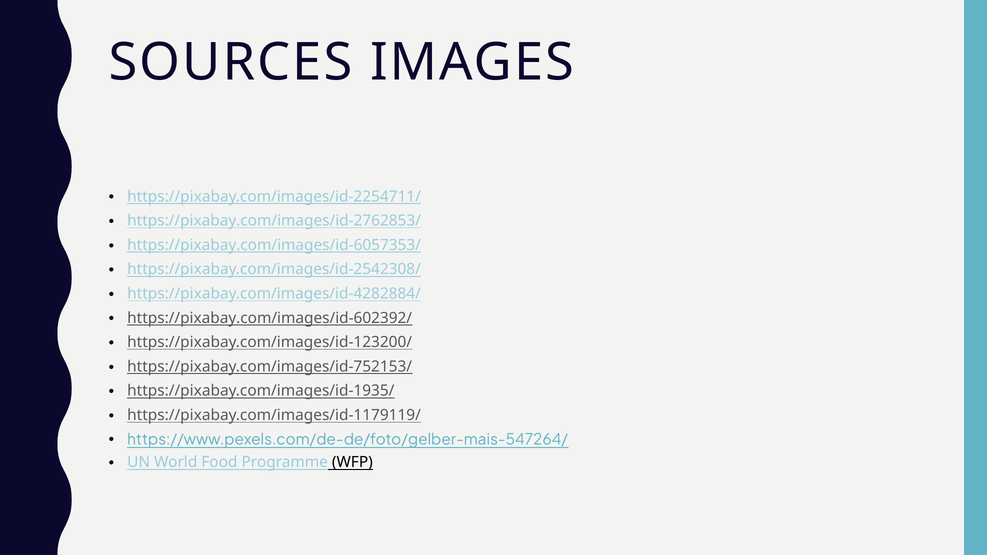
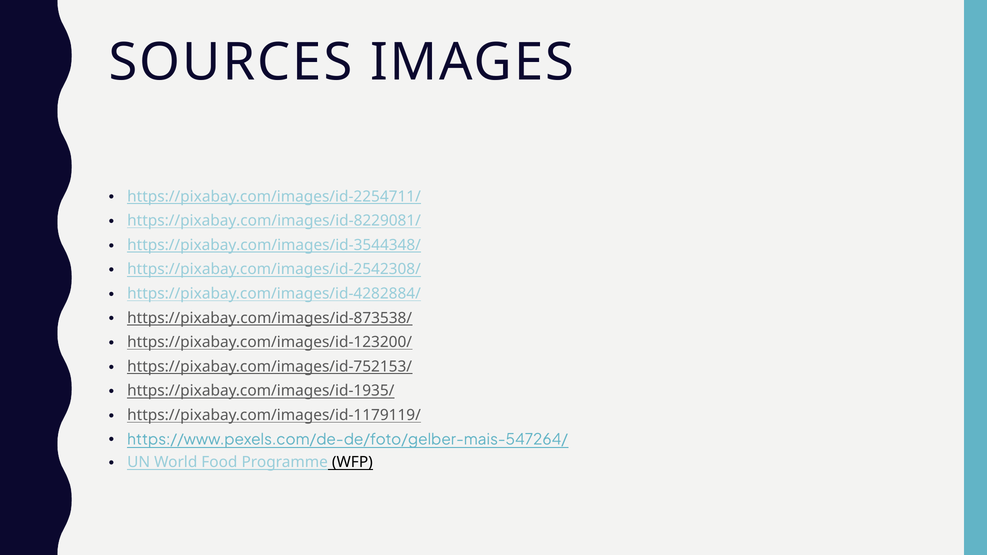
https://pixabay.com/images/id-2762853/: https://pixabay.com/images/id-2762853/ -> https://pixabay.com/images/id-8229081/
https://pixabay.com/images/id-6057353/: https://pixabay.com/images/id-6057353/ -> https://pixabay.com/images/id-3544348/
https://pixabay.com/images/id-602392/: https://pixabay.com/images/id-602392/ -> https://pixabay.com/images/id-873538/
